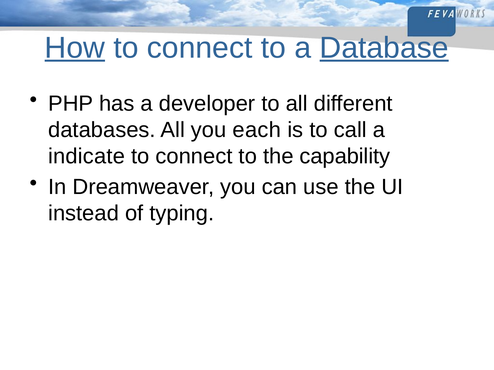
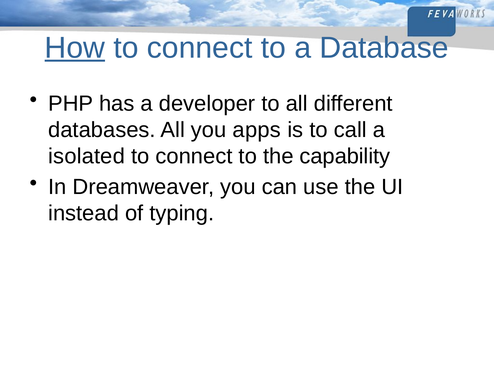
Database underline: present -> none
each: each -> apps
indicate: indicate -> isolated
